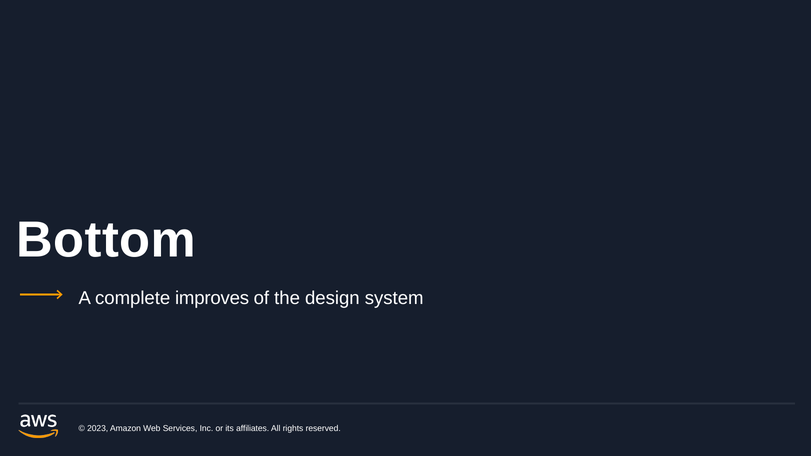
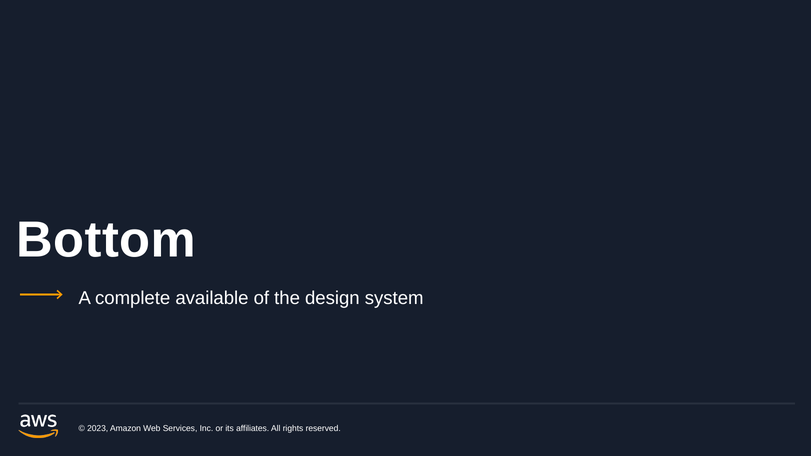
improves: improves -> available
